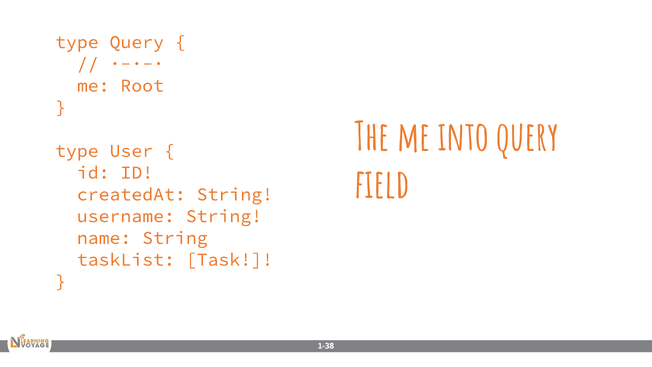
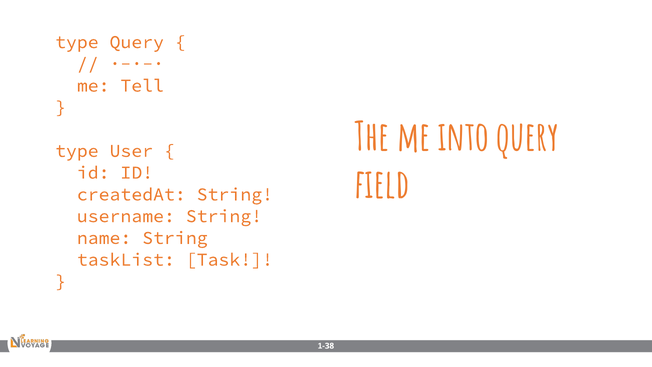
Root: Root -> Tell
